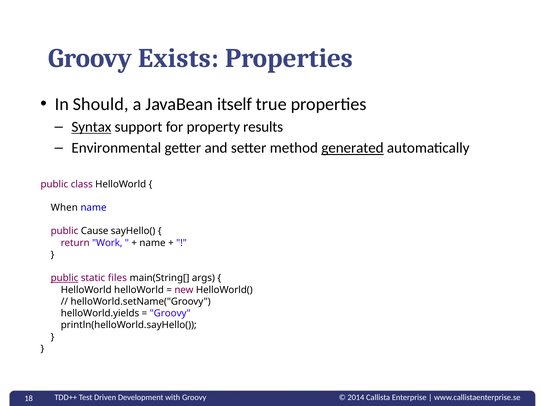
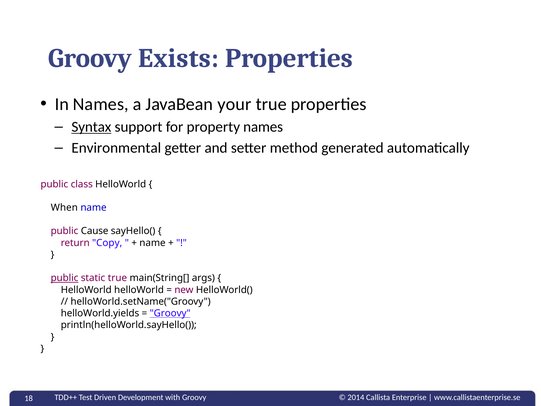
In Should: Should -> Names
itself: itself -> your
property results: results -> names
generated underline: present -> none
Work: Work -> Copy
static files: files -> true
Groovy at (170, 313) underline: none -> present
